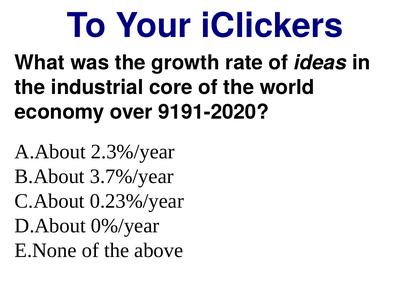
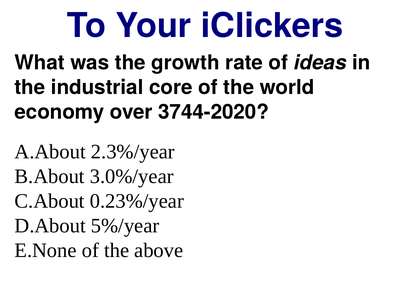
9191-2020: 9191-2020 -> 3744-2020
3.7%/year: 3.7%/year -> 3.0%/year
0%/year: 0%/year -> 5%/year
